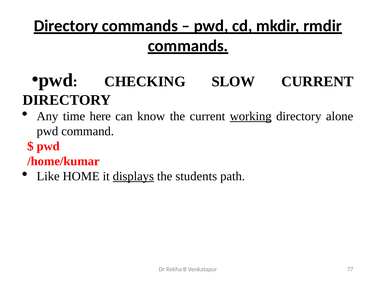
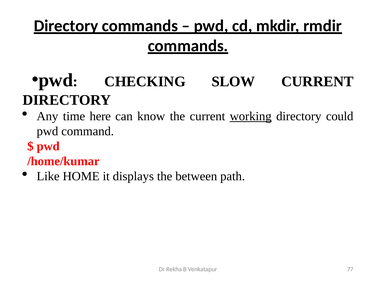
alone: alone -> could
displays underline: present -> none
students: students -> between
